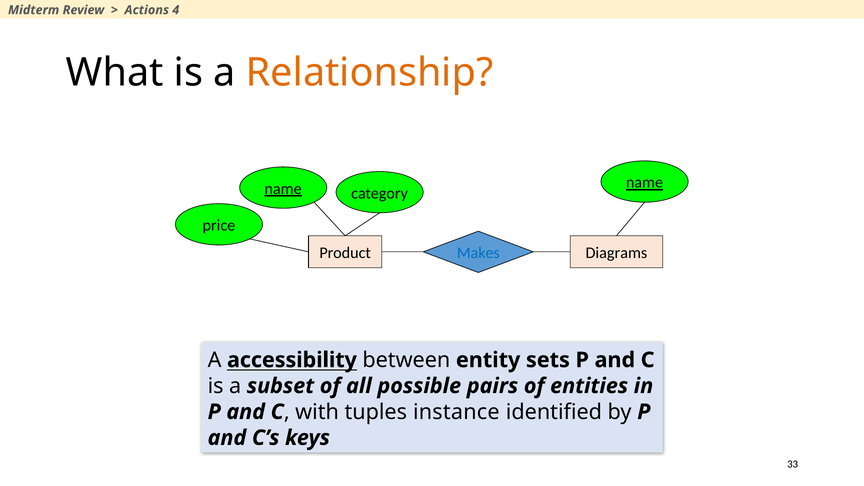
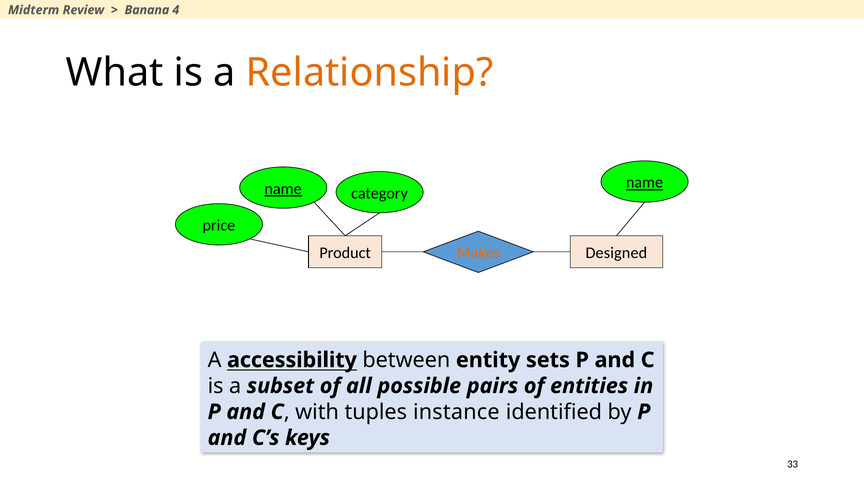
Actions: Actions -> Banana
Makes colour: blue -> orange
Diagrams: Diagrams -> Designed
